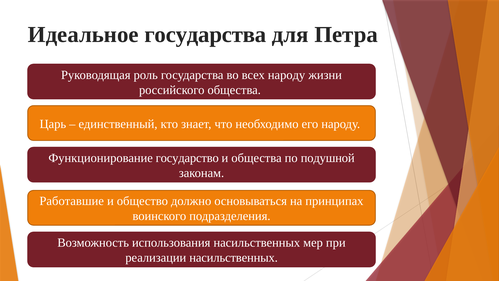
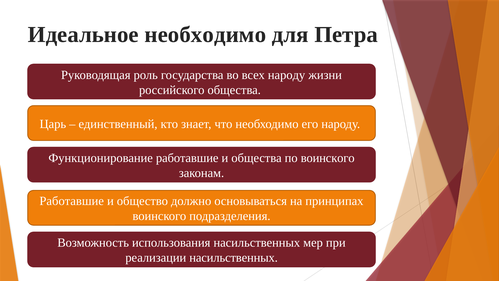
Идеальное государства: государства -> необходимо
Функционирование государство: государство -> работавшие
по подушной: подушной -> воинского
